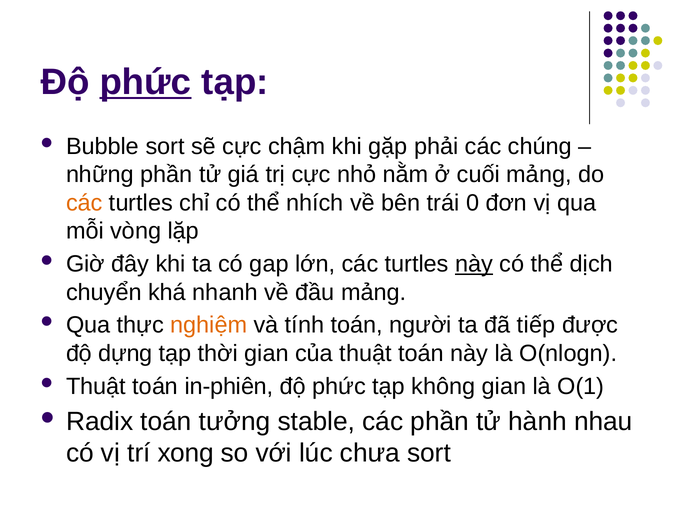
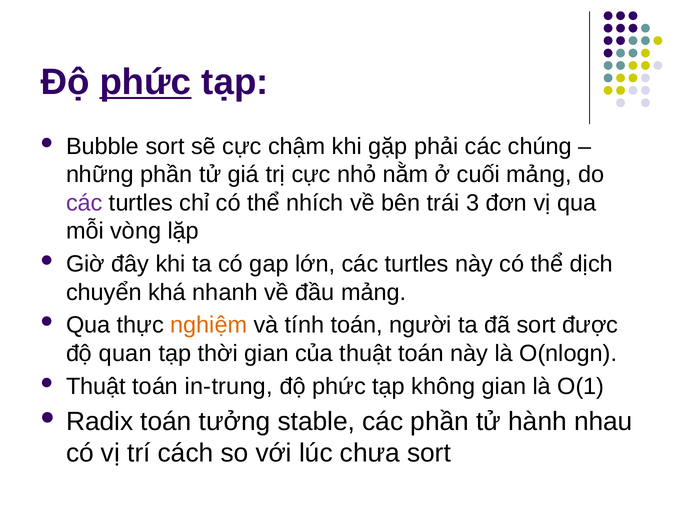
các at (84, 203) colour: orange -> purple
0: 0 -> 3
này at (474, 264) underline: present -> none
đã tiếp: tiếp -> sort
dựng: dựng -> quan
in-phiên: in-phiên -> in-trung
xong: xong -> cách
